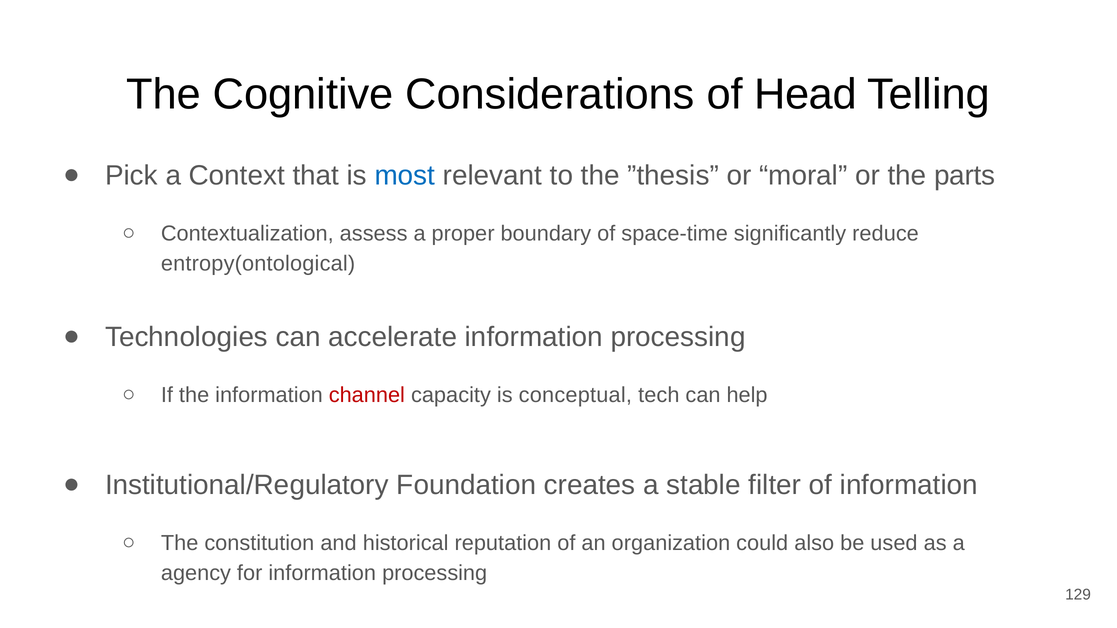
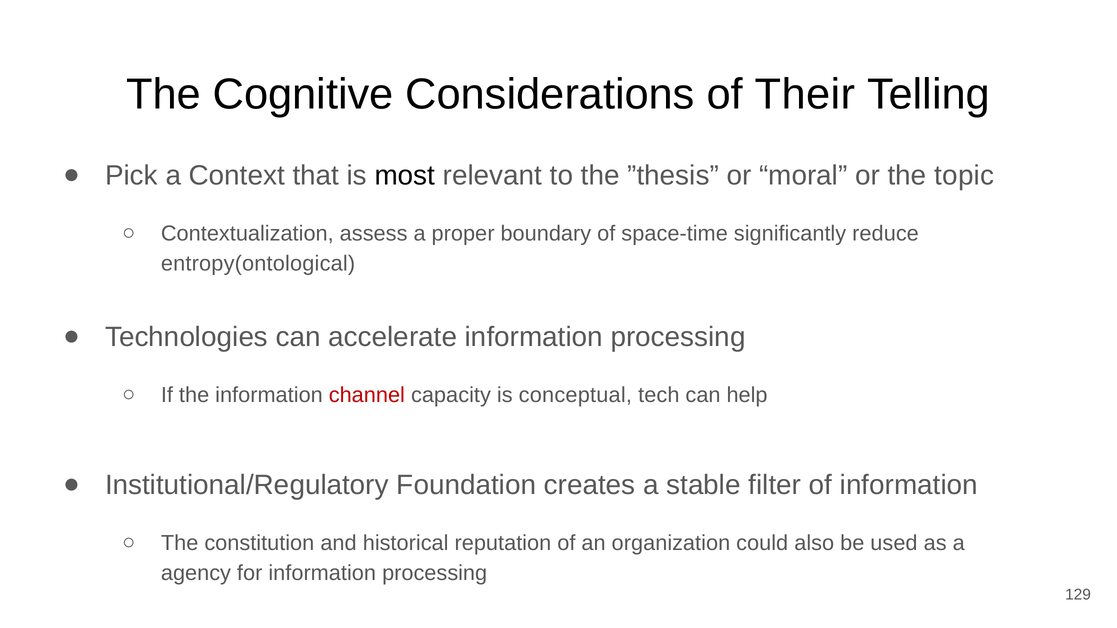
Head: Head -> Their
most colour: blue -> black
parts: parts -> topic
